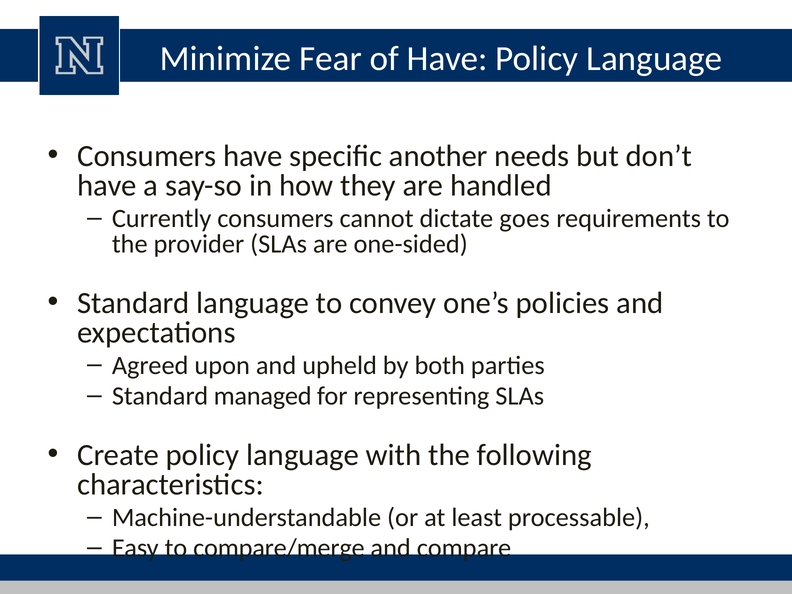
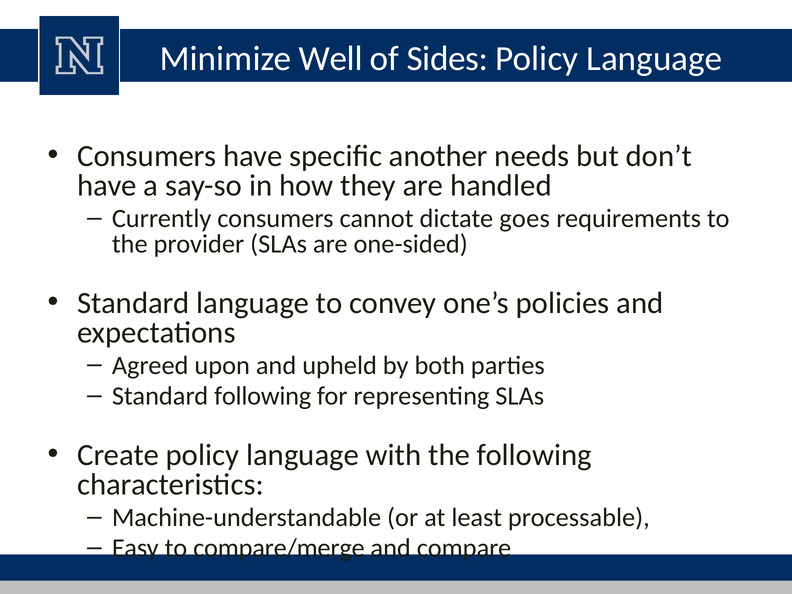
Fear: Fear -> Well
of Have: Have -> Sides
Standard managed: managed -> following
